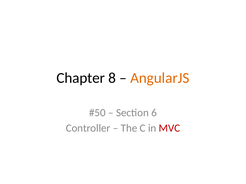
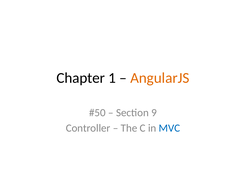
8: 8 -> 1
6: 6 -> 9
MVC colour: red -> blue
